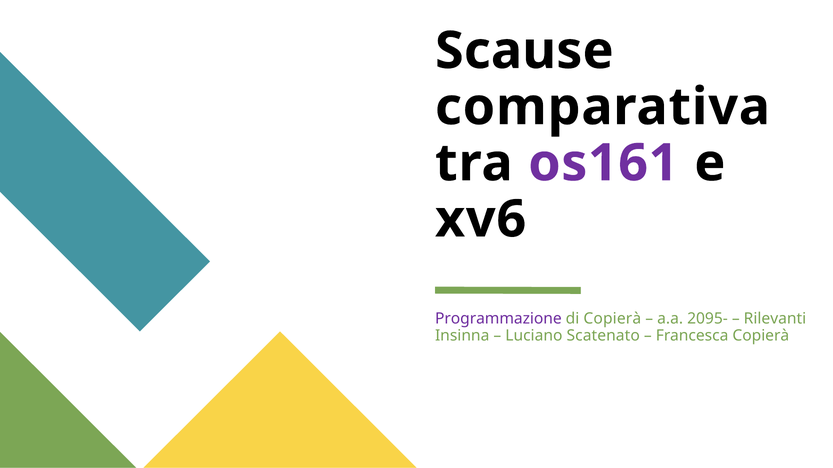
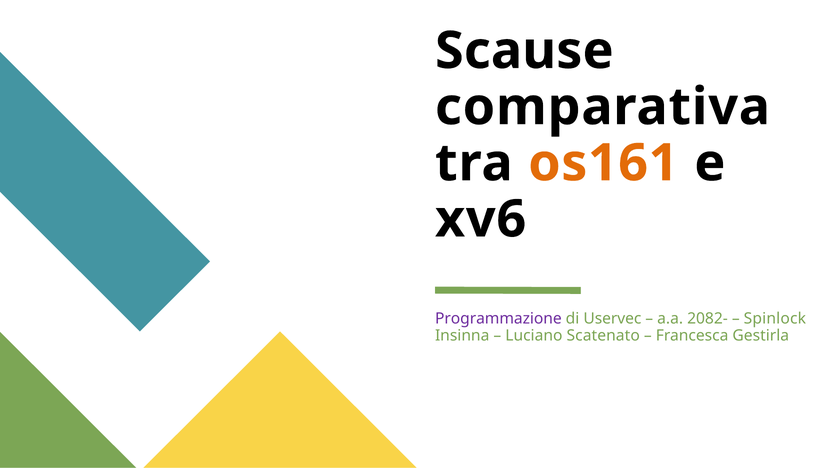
os161 colour: purple -> orange
di Copierà: Copierà -> Uservec
2095-: 2095- -> 2082-
Rilevanti: Rilevanti -> Spinlock
Francesca Copierà: Copierà -> Gestirla
